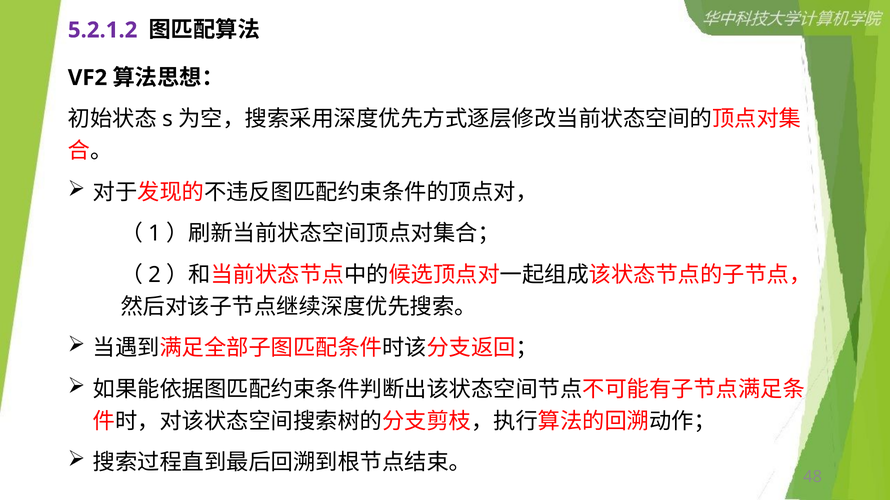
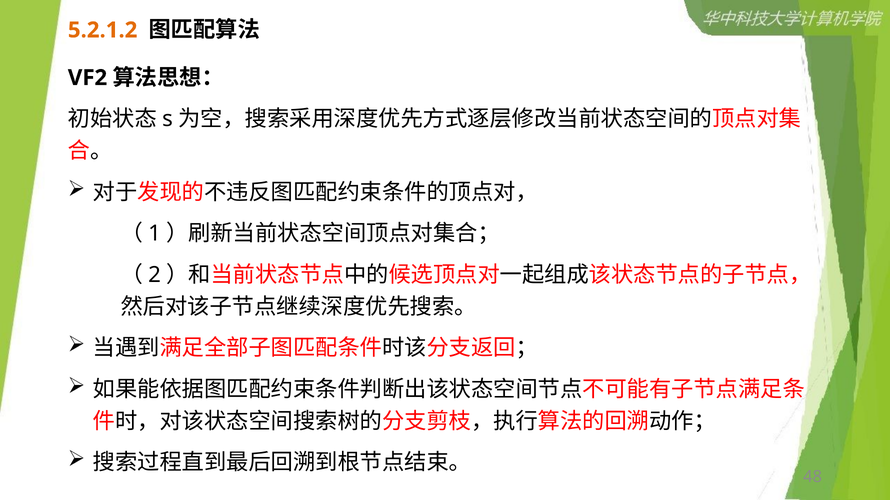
5.2.1.2 colour: purple -> orange
